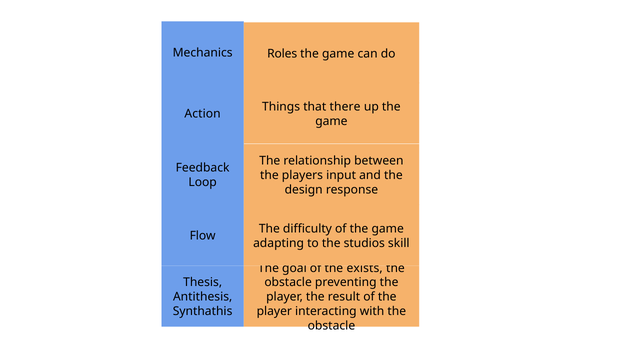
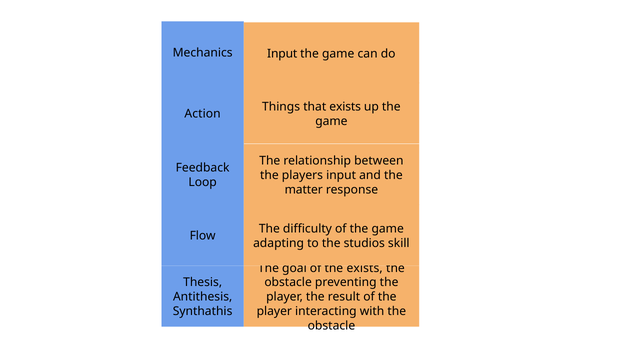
Roles at (282, 54): Roles -> Input
that there: there -> exists
design: design -> matter
